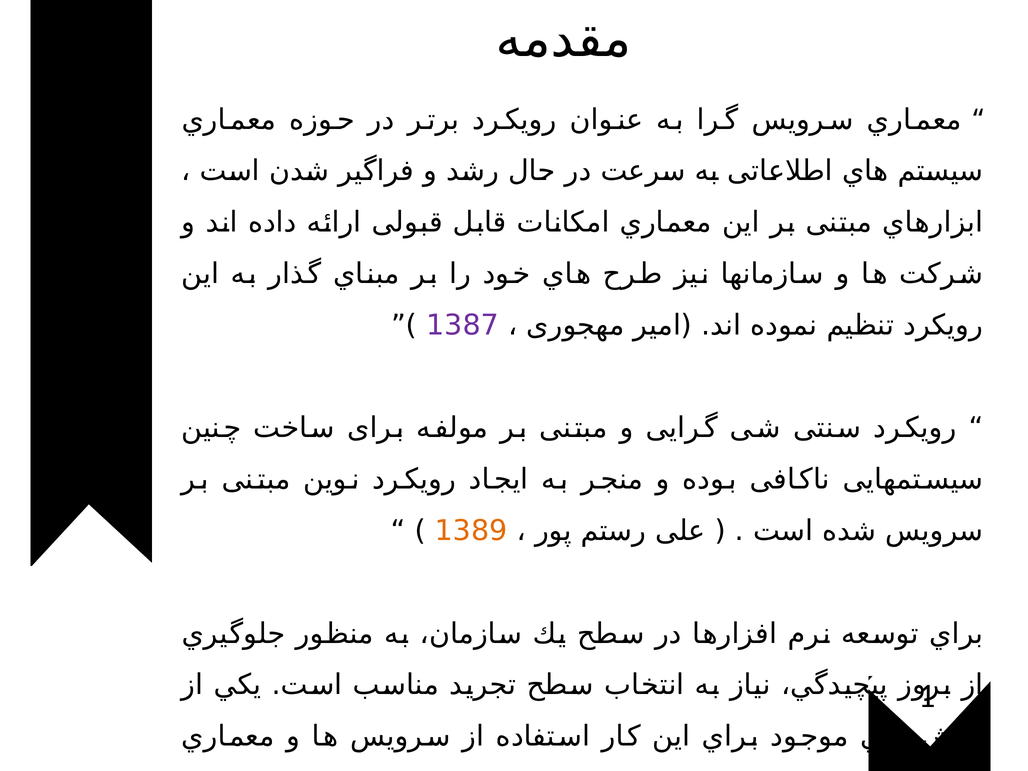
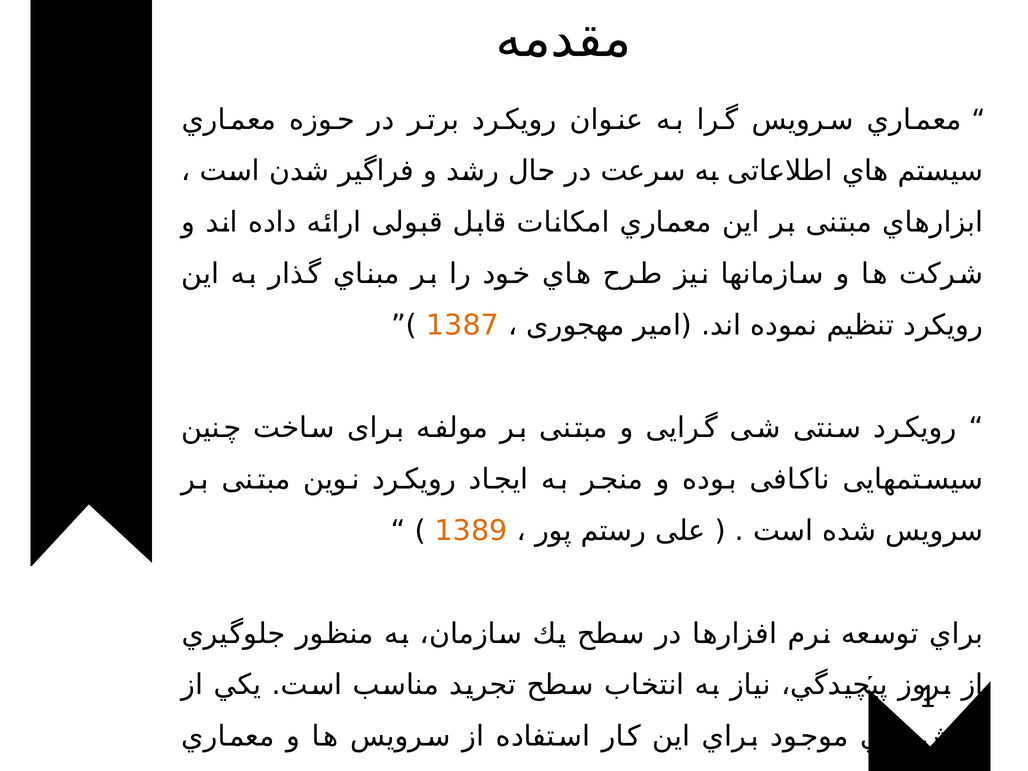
1387 colour: purple -> orange
